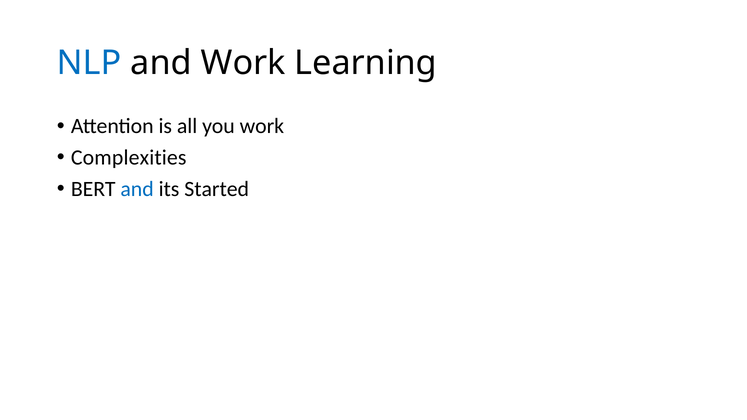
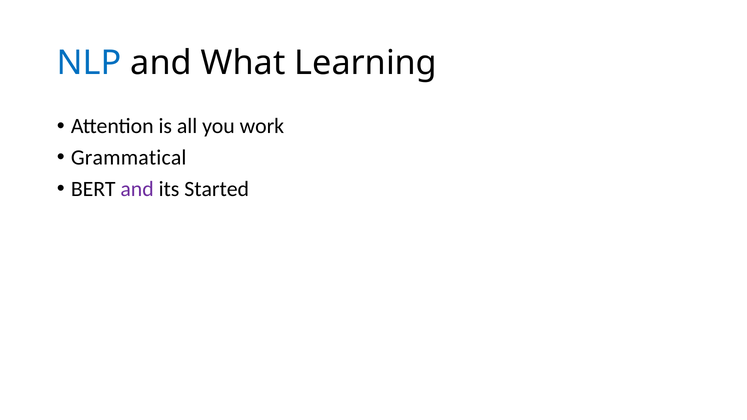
and Work: Work -> What
Complexities: Complexities -> Grammatical
and at (137, 189) colour: blue -> purple
